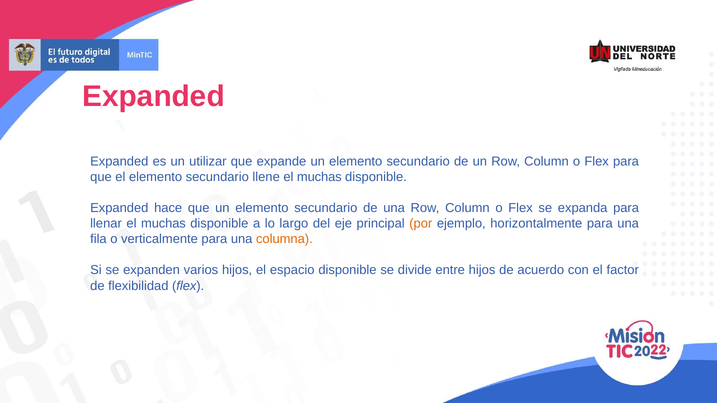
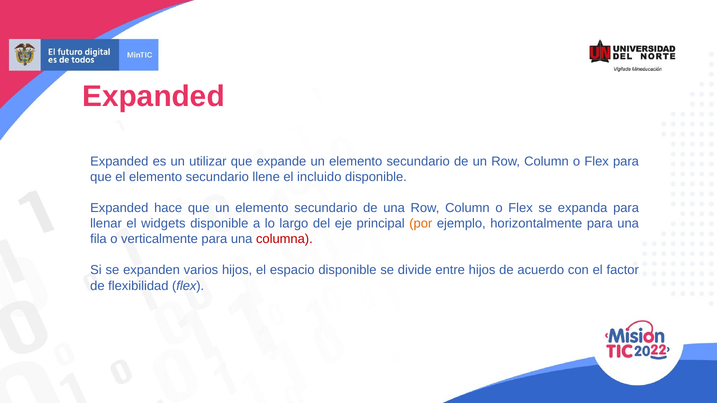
llene el muchas: muchas -> incluido
llenar el muchas: muchas -> widgets
columna colour: orange -> red
